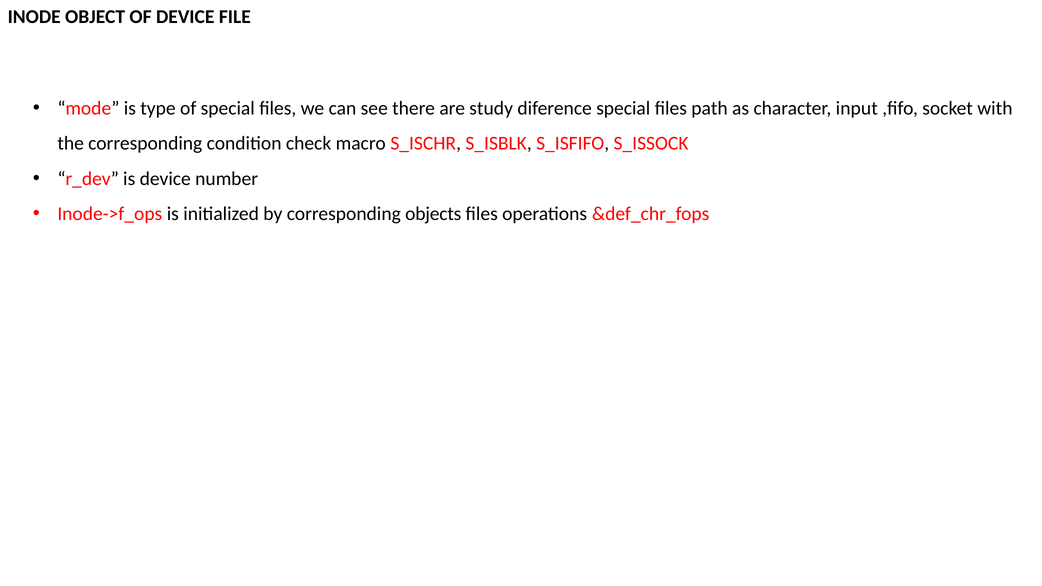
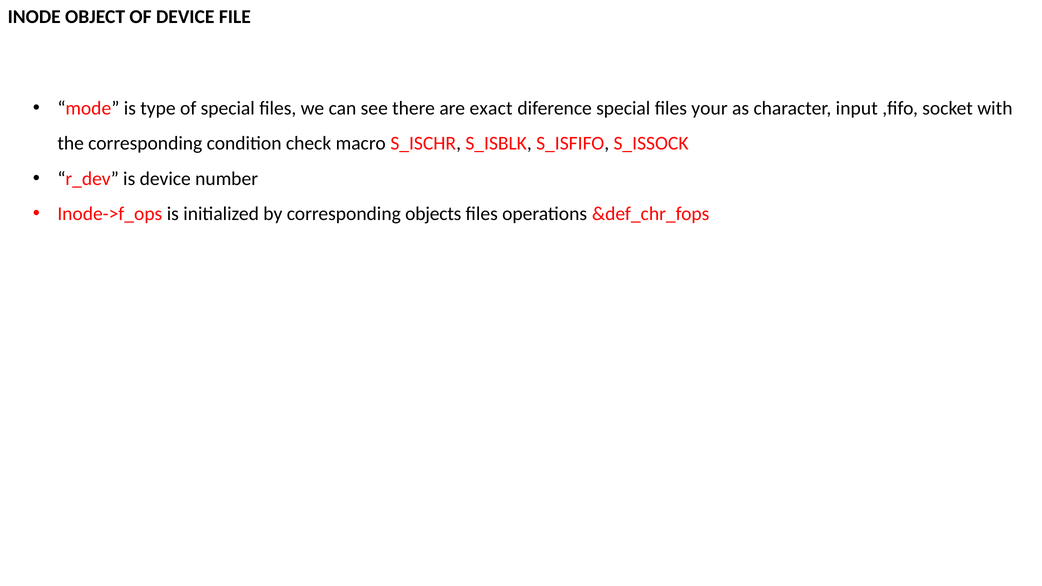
study: study -> exact
path: path -> your
